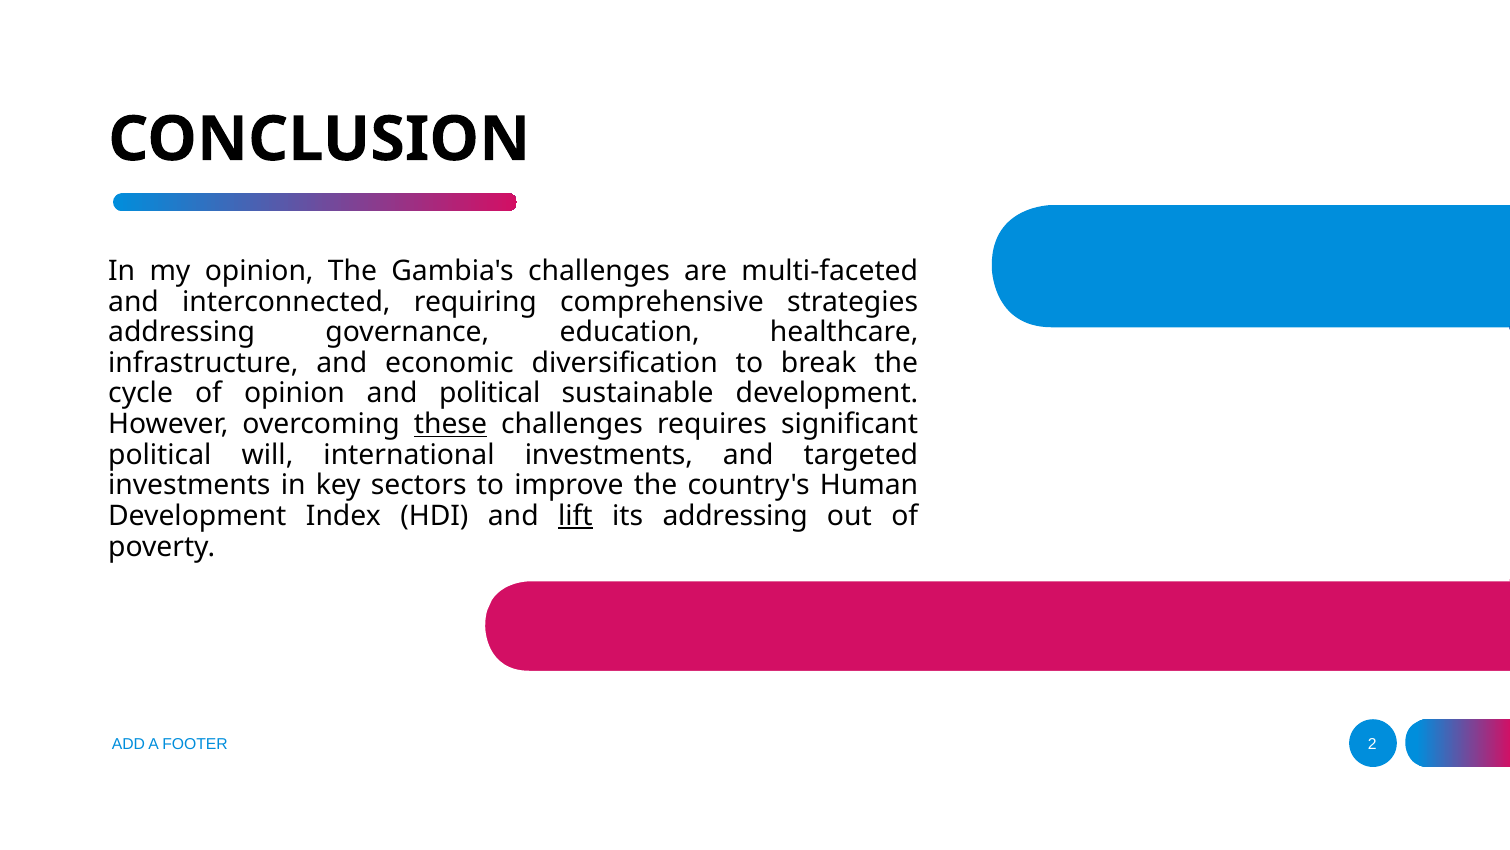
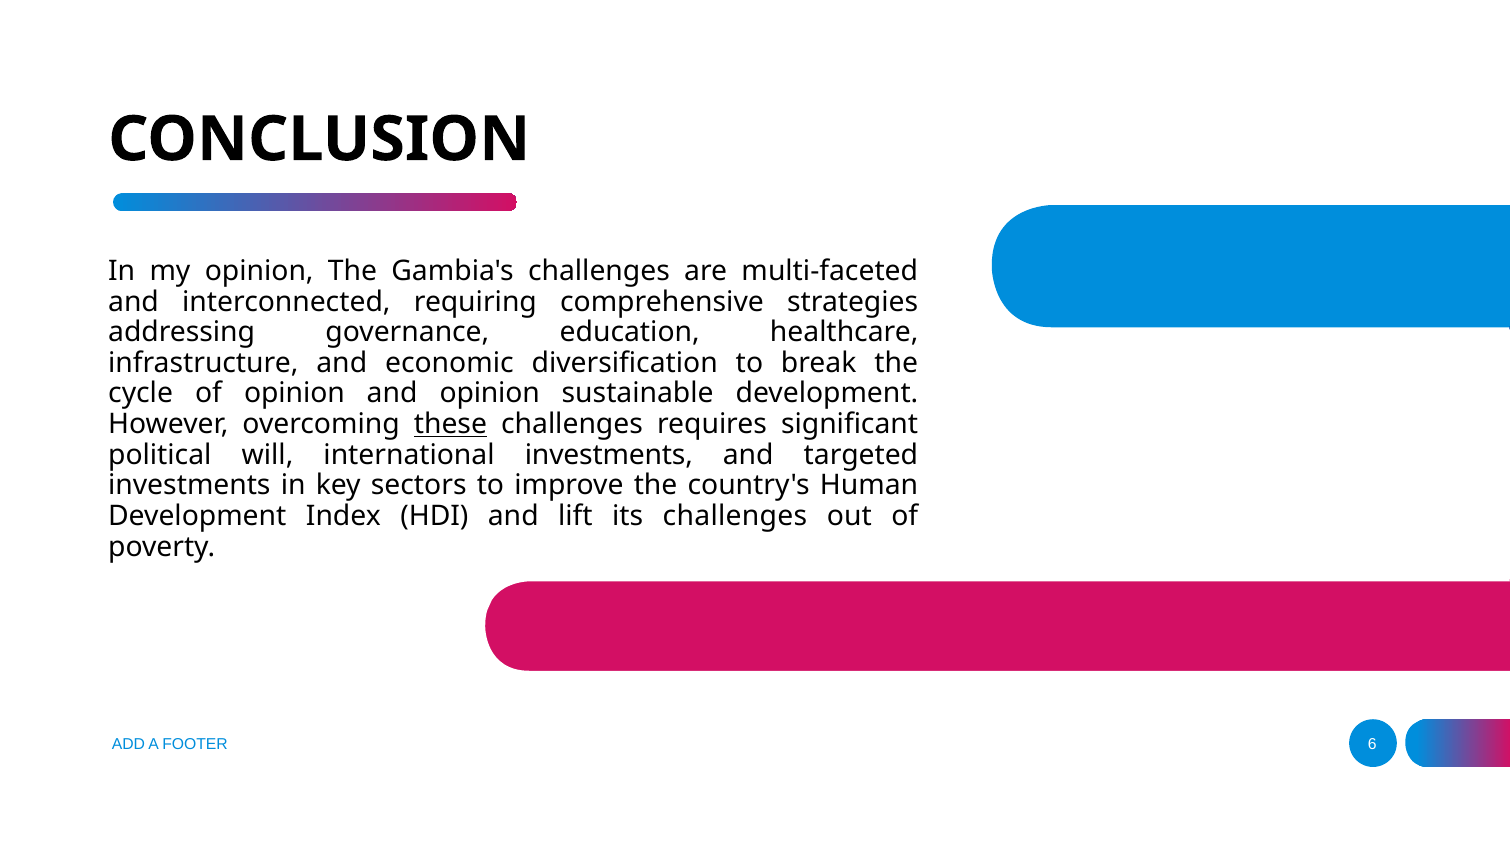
and political: political -> opinion
lift underline: present -> none
its addressing: addressing -> challenges
2: 2 -> 6
